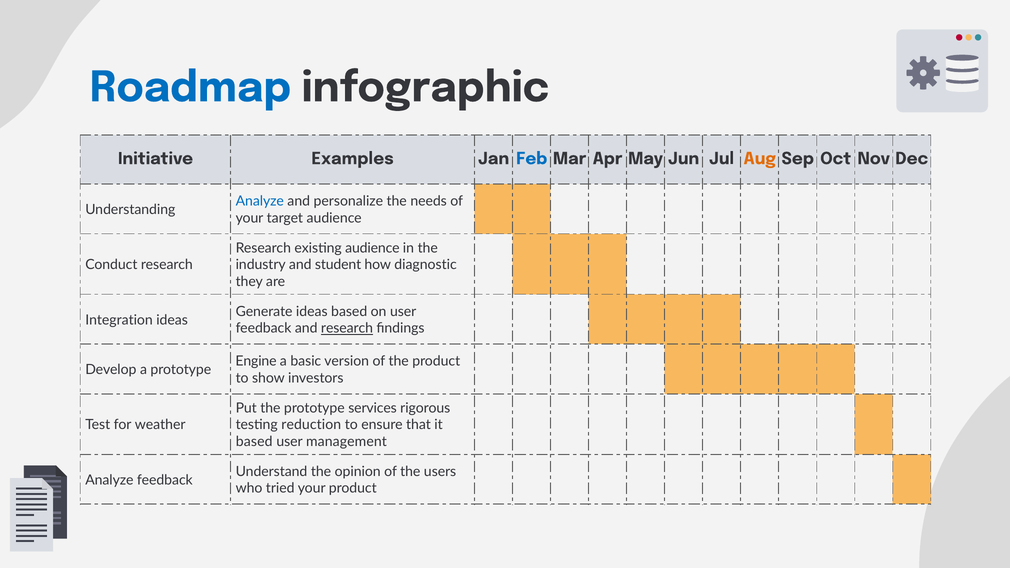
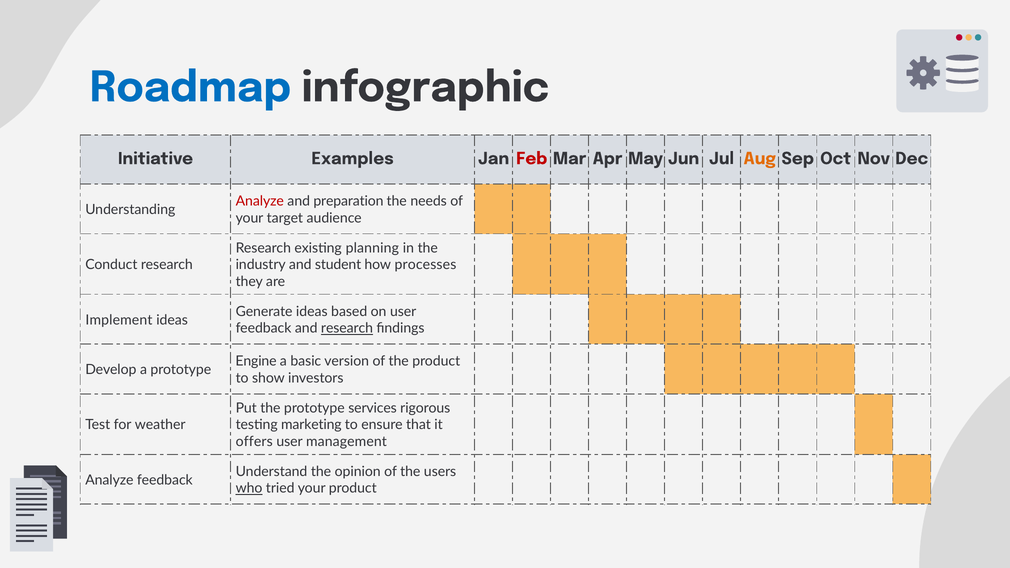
Feb colour: blue -> red
Analyze at (260, 201) colour: blue -> red
personalize: personalize -> preparation
existing audience: audience -> planning
diagnostic: diagnostic -> processes
Integration: Integration -> Implement
reduction: reduction -> marketing
based at (254, 442): based -> offers
who underline: none -> present
